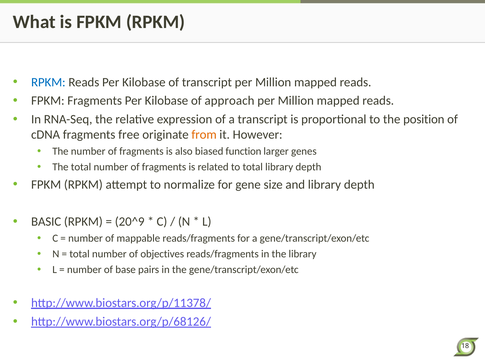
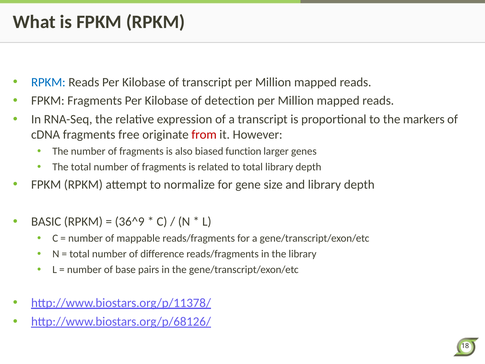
approach: approach -> detection
position: position -> markers
from colour: orange -> red
20^9: 20^9 -> 36^9
objectives: objectives -> difference
